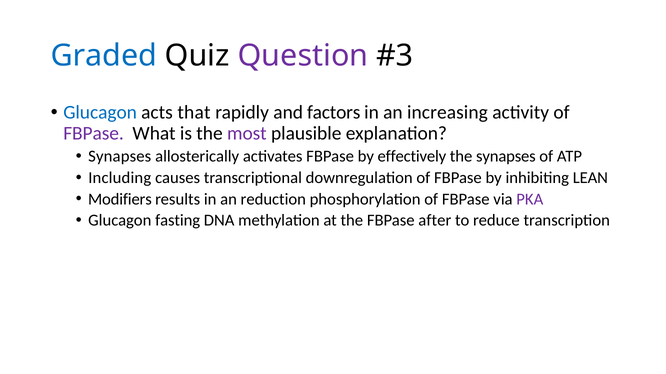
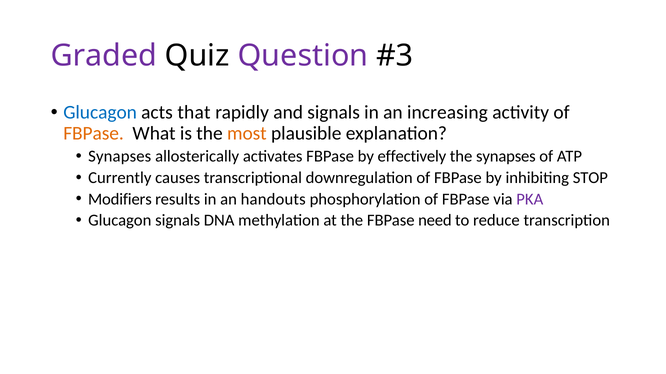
Graded colour: blue -> purple
and factors: factors -> signals
FBPase at (94, 134) colour: purple -> orange
most colour: purple -> orange
Including: Including -> Currently
LEAN: LEAN -> STOP
reduction: reduction -> handouts
Glucagon fasting: fasting -> signals
after: after -> need
